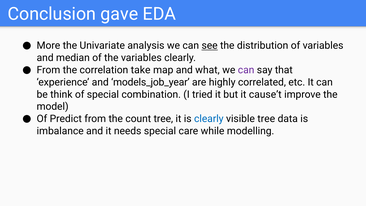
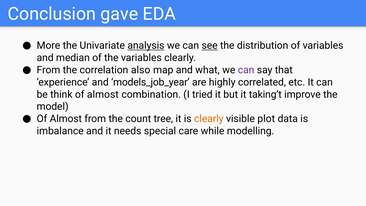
analysis underline: none -> present
take: take -> also
think of special: special -> almost
cause’t: cause’t -> taking’t
Predict at (66, 119): Predict -> Almost
clearly at (209, 119) colour: blue -> orange
visible tree: tree -> plot
